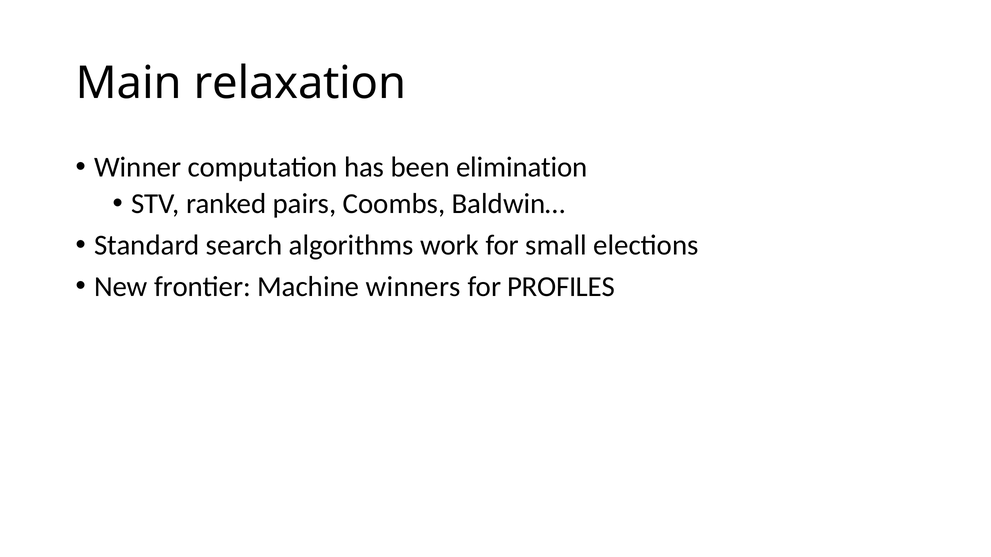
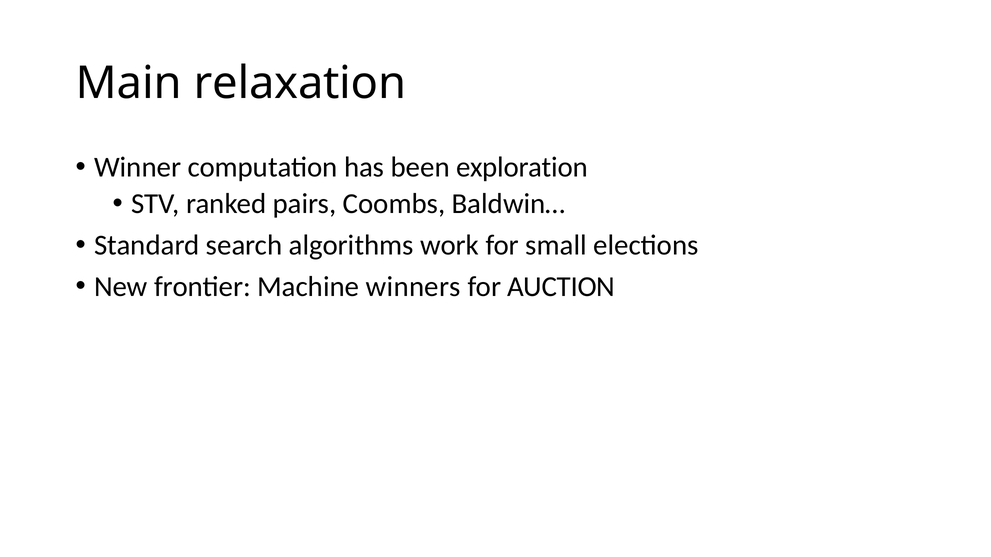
elimination: elimination -> exploration
PROFILES: PROFILES -> AUCTION
